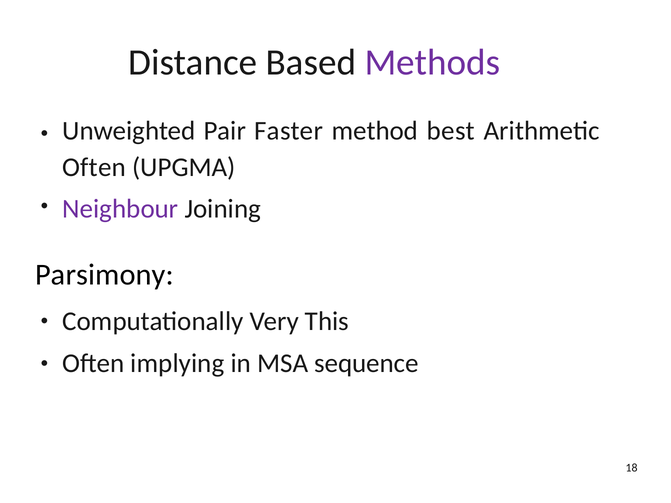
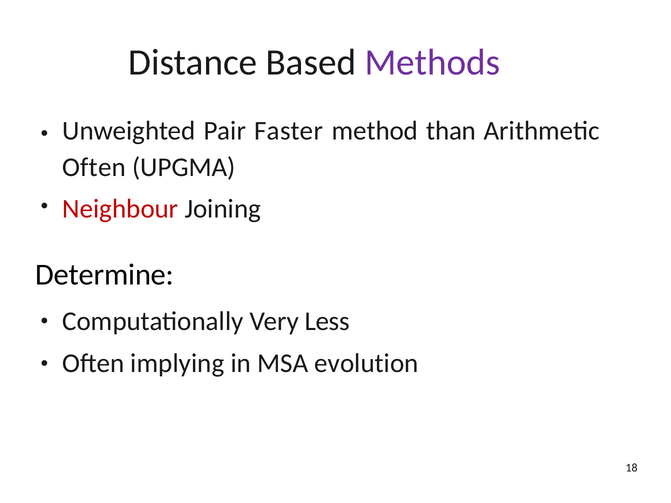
best: best -> than
Neighbour colour: purple -> red
Parsimony: Parsimony -> Determine
This: This -> Less
sequence: sequence -> evolution
